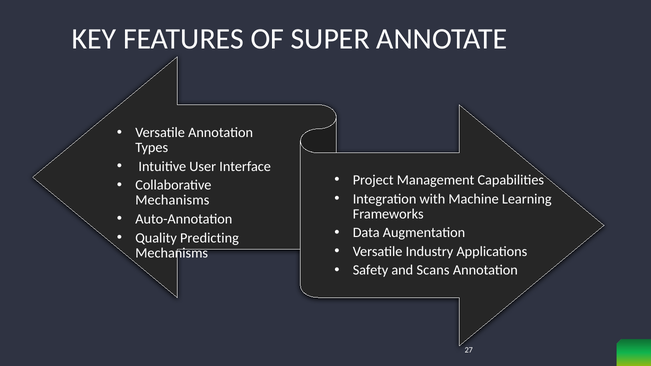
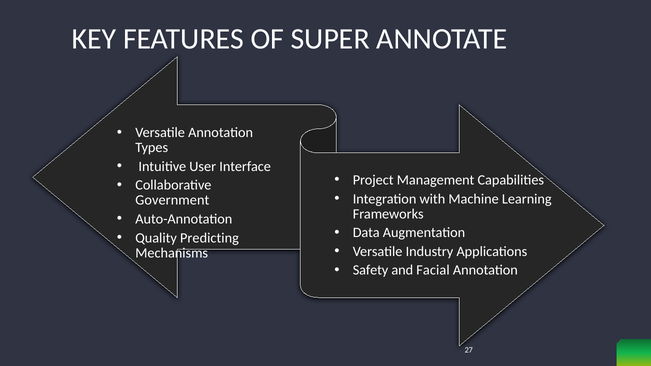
Mechanisms at (172, 200): Mechanisms -> Government
Scans: Scans -> Facial
